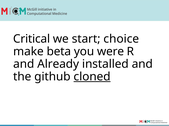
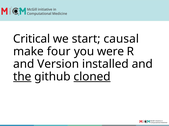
choice: choice -> causal
beta: beta -> four
Already: Already -> Version
the underline: none -> present
